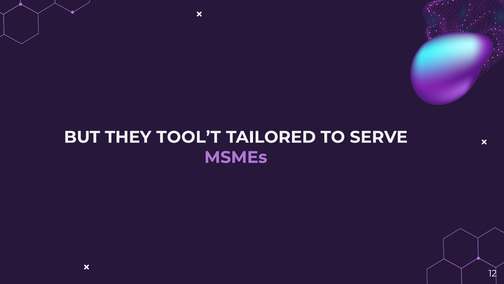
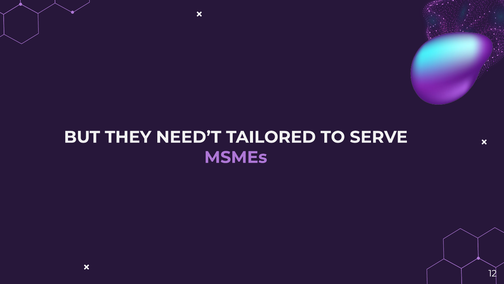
TOOL’T: TOOL’T -> NEED’T
